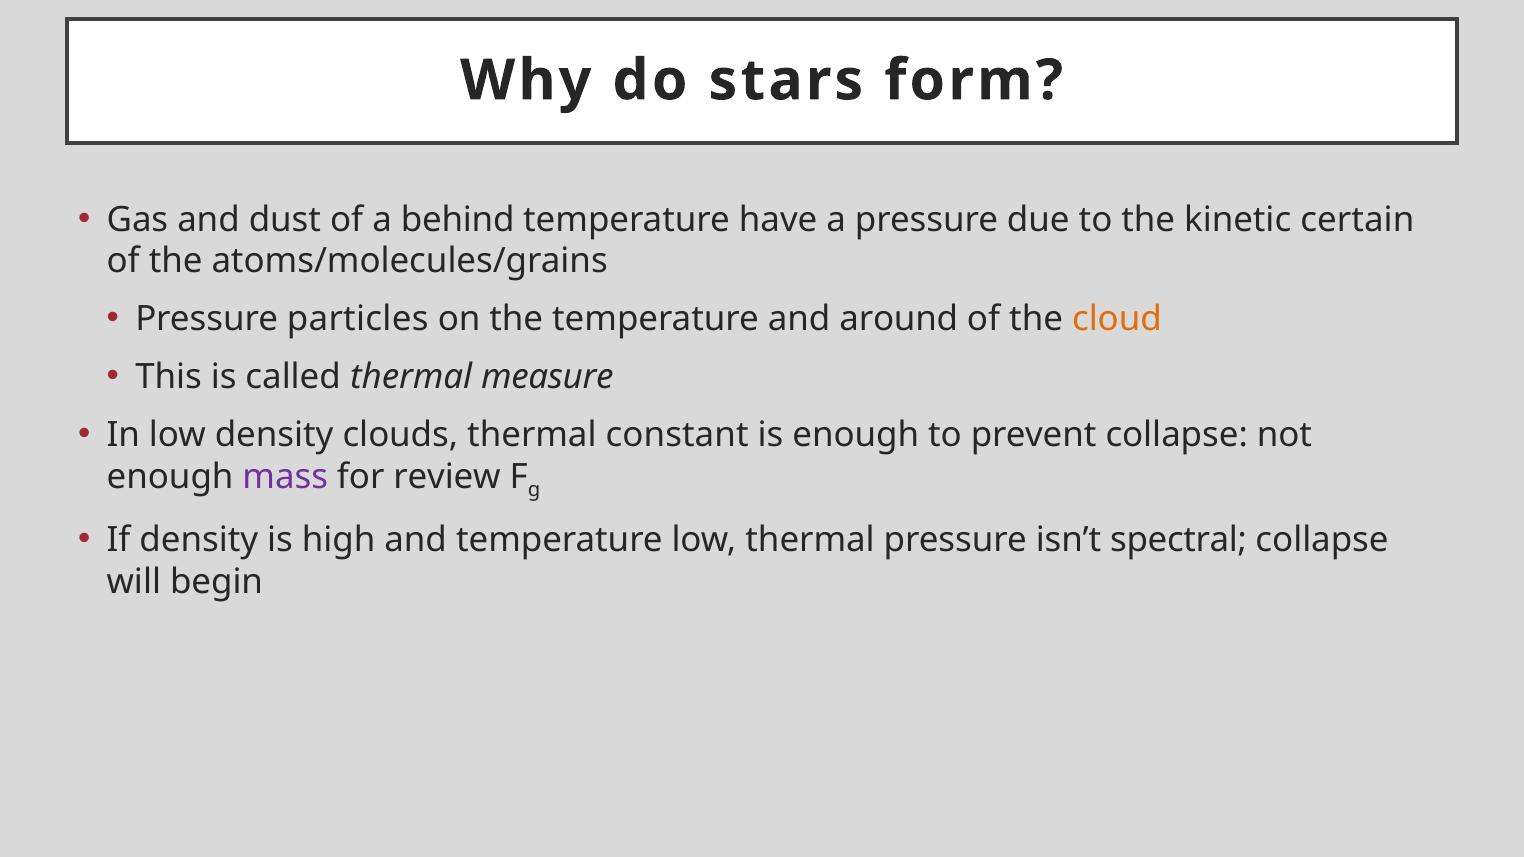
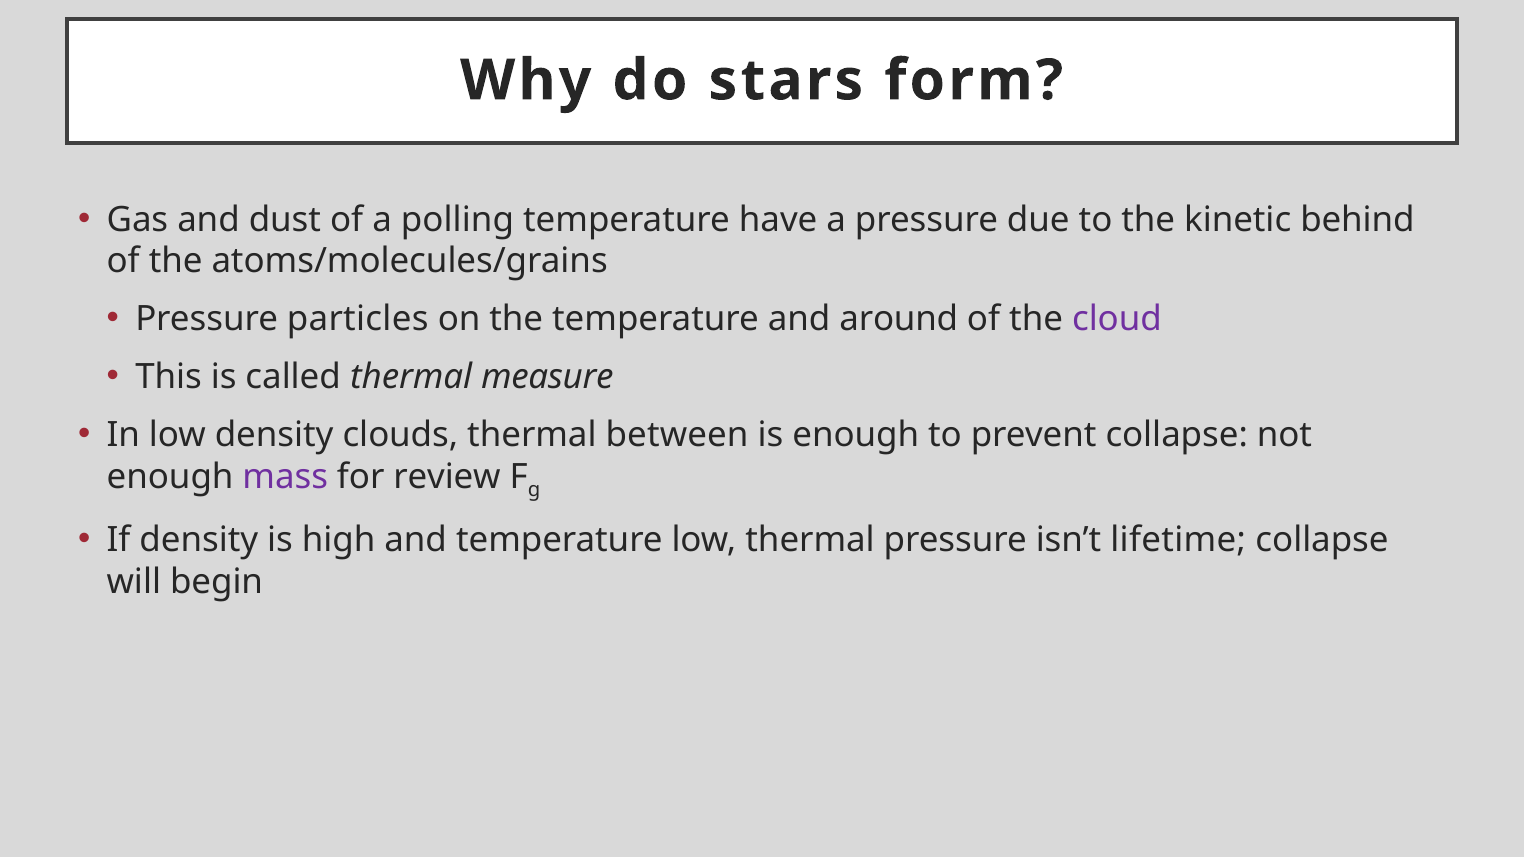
behind: behind -> polling
certain: certain -> behind
cloud colour: orange -> purple
constant: constant -> between
spectral: spectral -> lifetime
